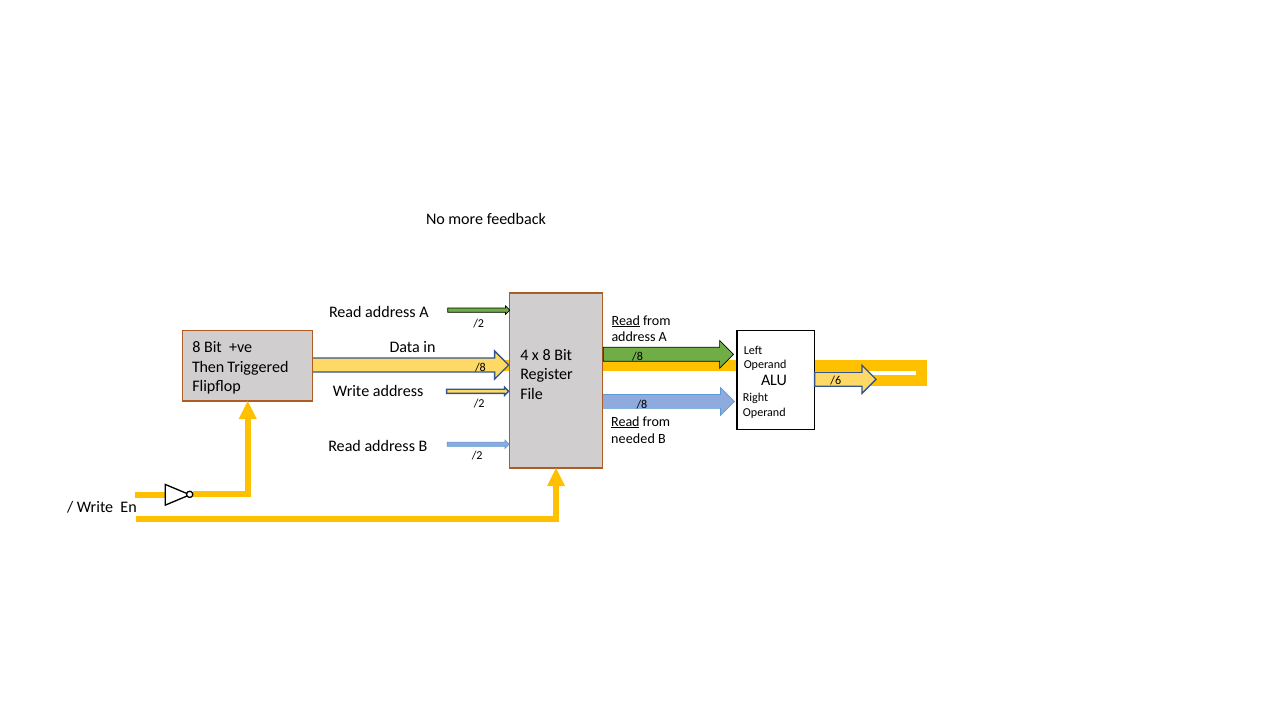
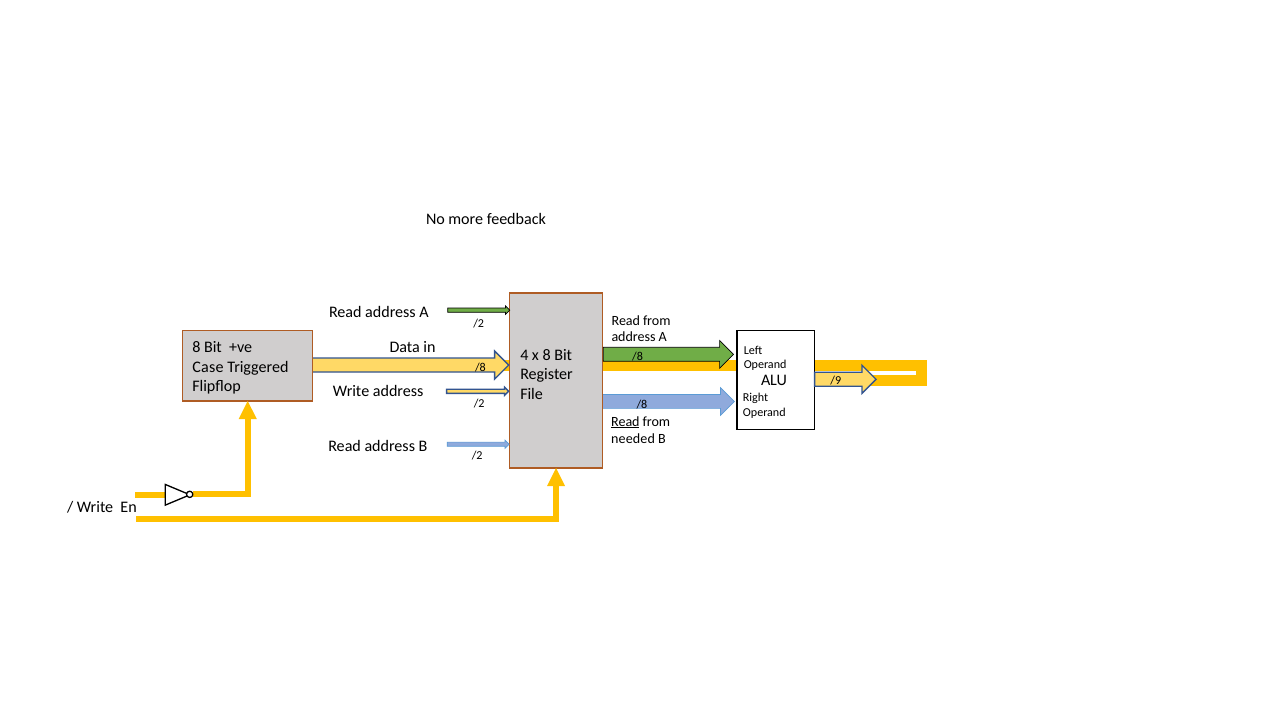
Read at (626, 321) underline: present -> none
Then: Then -> Case
/6: /6 -> /9
